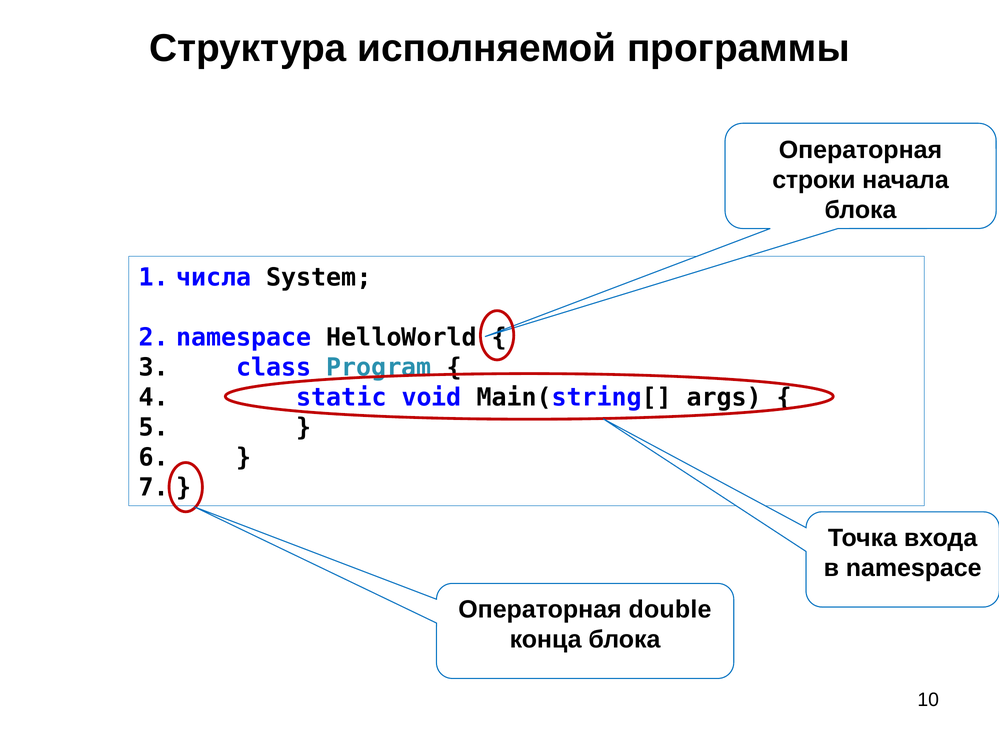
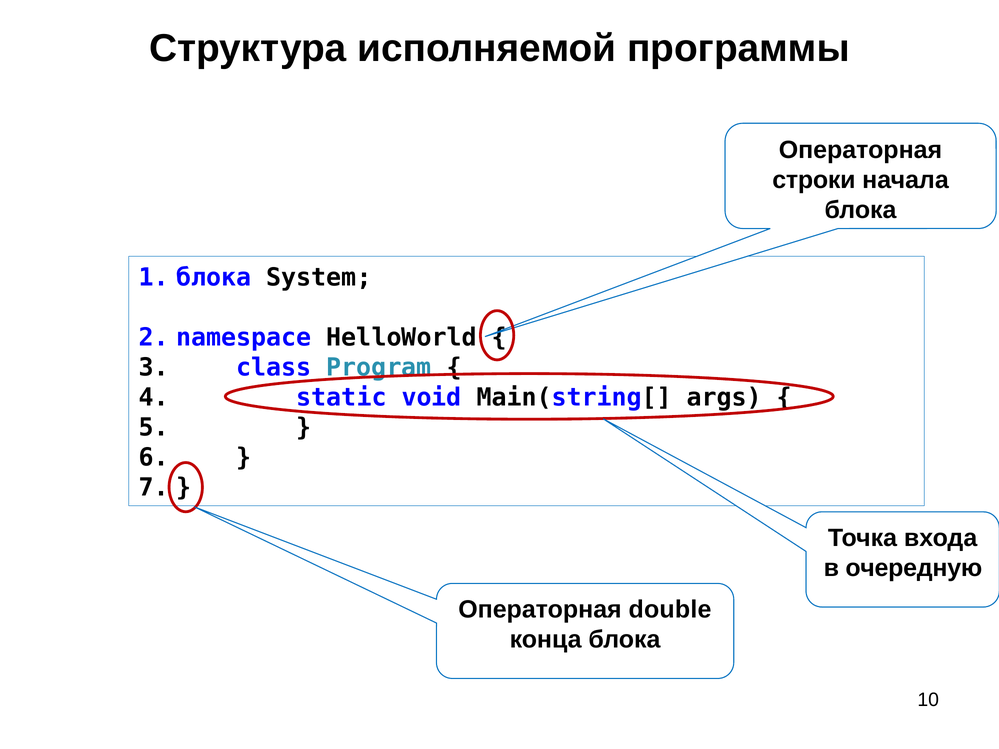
числа at (214, 278): числа -> блока
в namespace: namespace -> очередную
